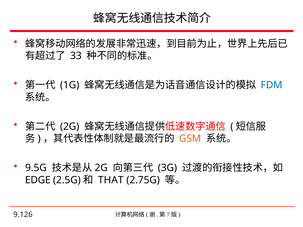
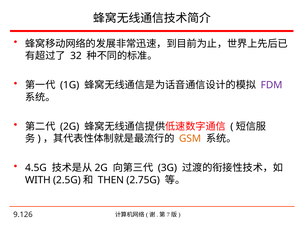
33: 33 -> 32
FDM colour: blue -> purple
9.5G: 9.5G -> 4.5G
EDGE: EDGE -> WITH
THAT: THAT -> THEN
